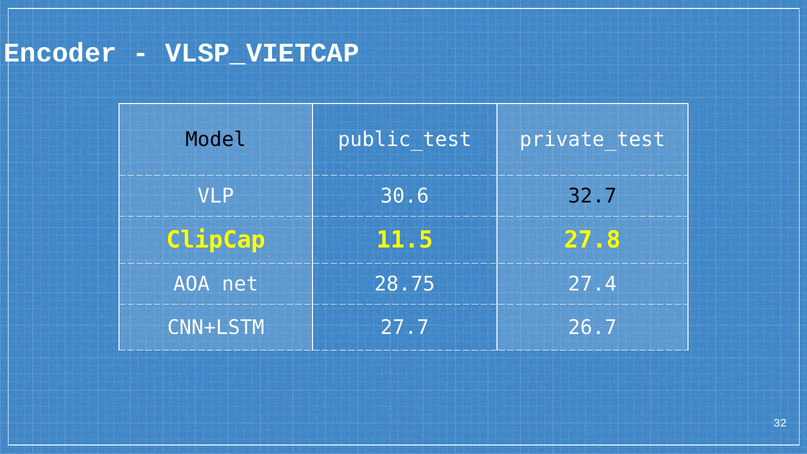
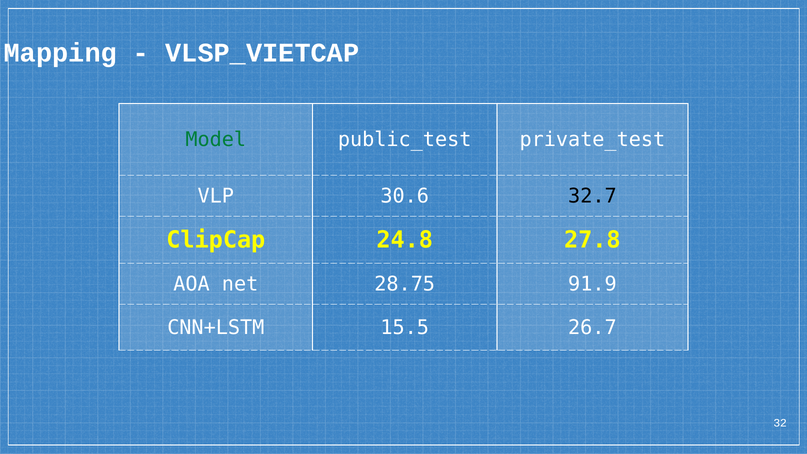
Encoder: Encoder -> Mapping
Model colour: black -> green
11.5: 11.5 -> 24.8
27.4: 27.4 -> 91.9
27.7: 27.7 -> 15.5
